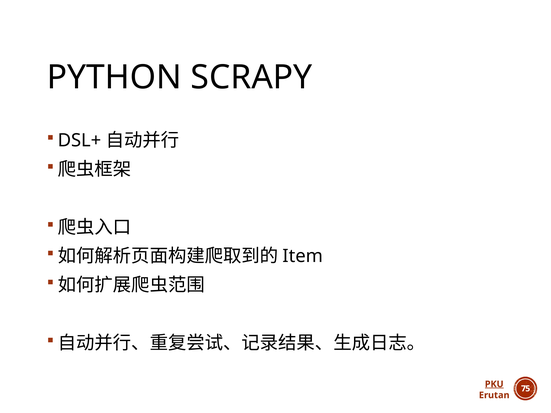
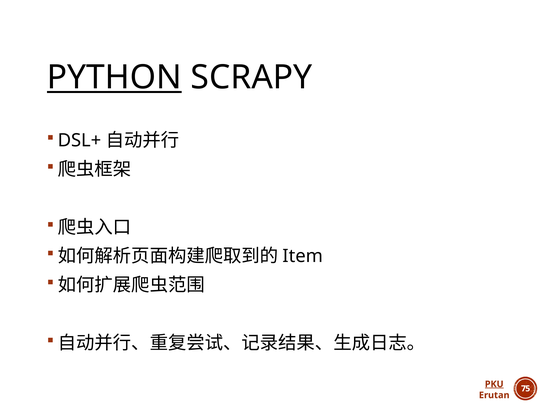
PYTHON underline: none -> present
